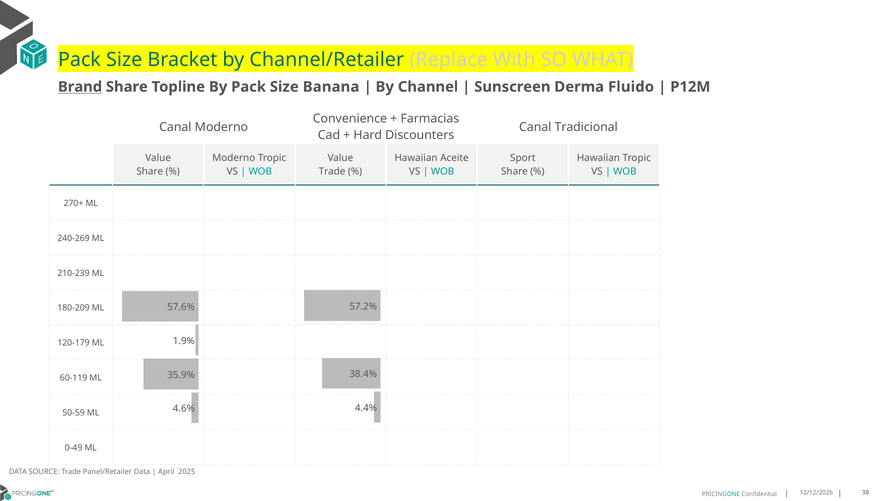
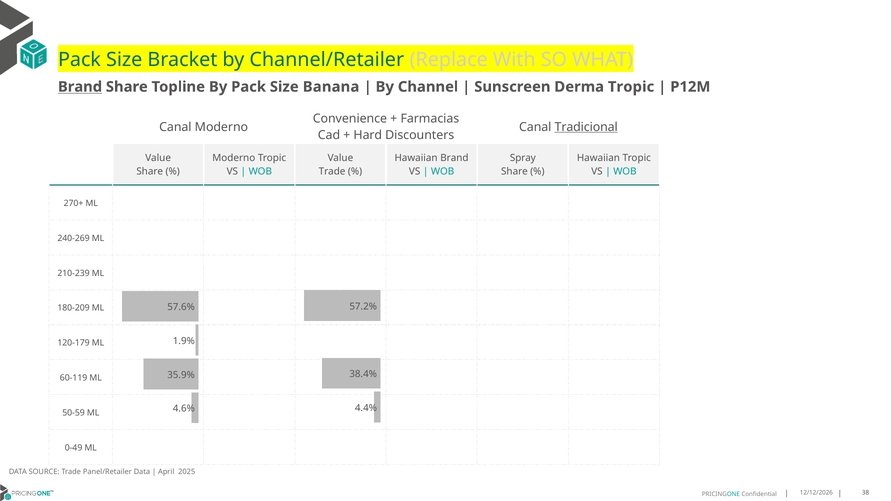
Derma Fluido: Fluido -> Tropic
Tradicional underline: none -> present
Hawaiian Aceite: Aceite -> Brand
Sport: Sport -> Spray
